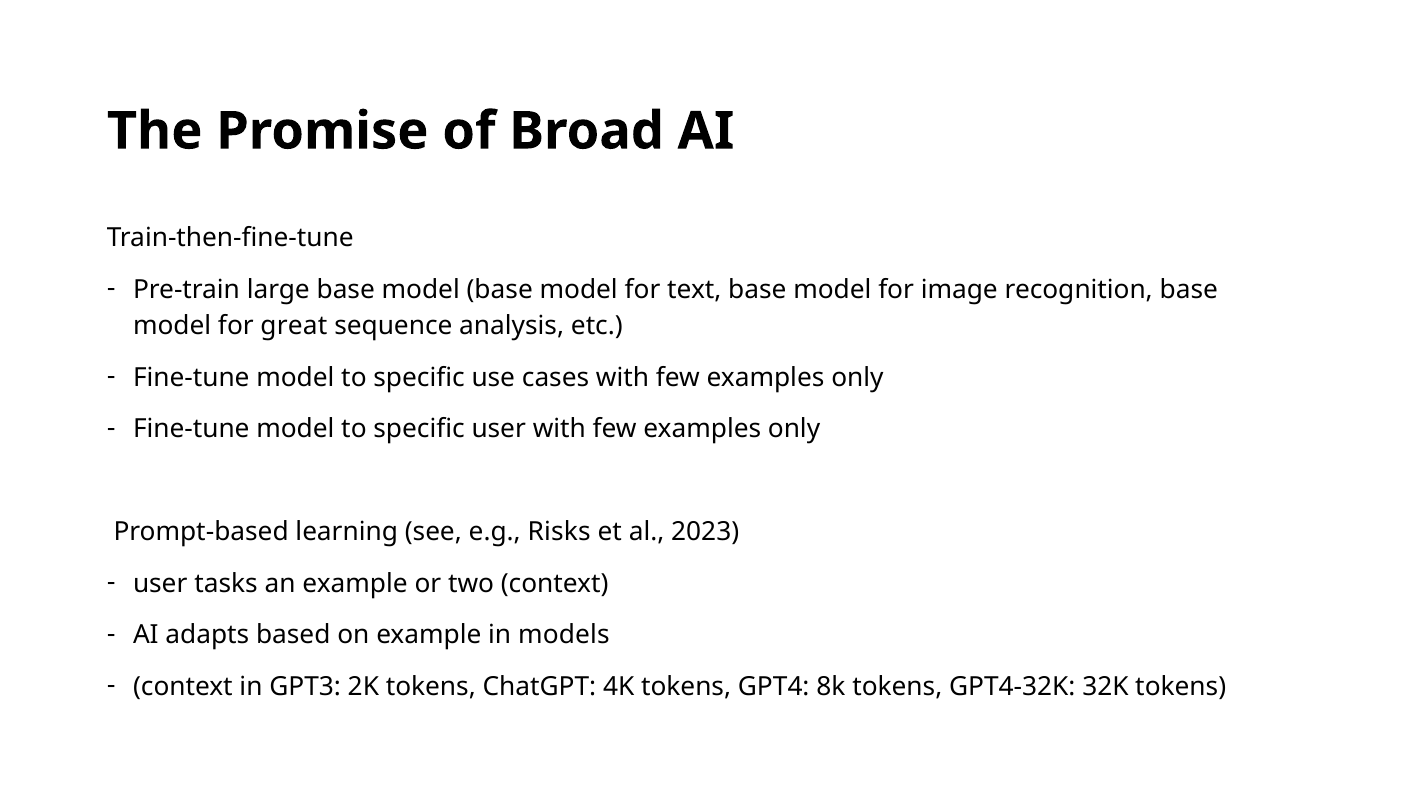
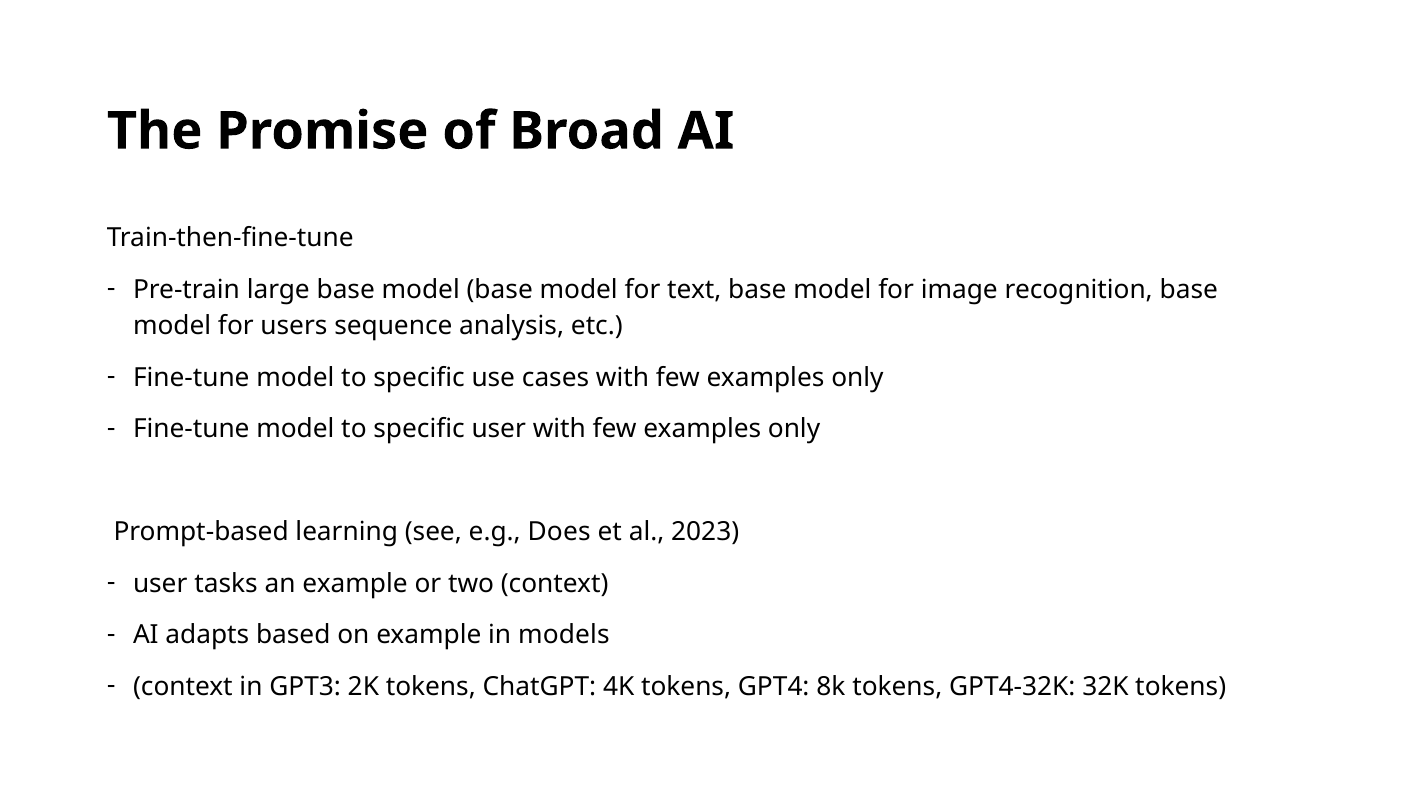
great: great -> users
Risks: Risks -> Does
